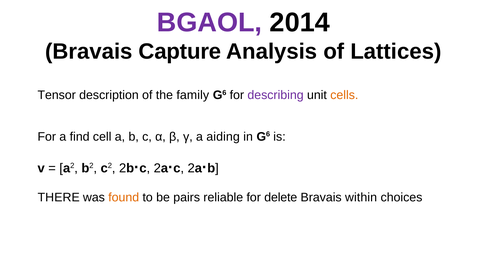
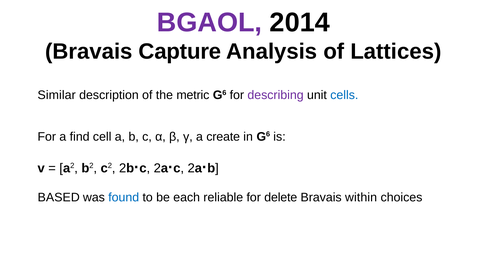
Tensor: Tensor -> Similar
family: family -> metric
cells colour: orange -> blue
aiding: aiding -> create
THERE: THERE -> BASED
found colour: orange -> blue
pairs: pairs -> each
